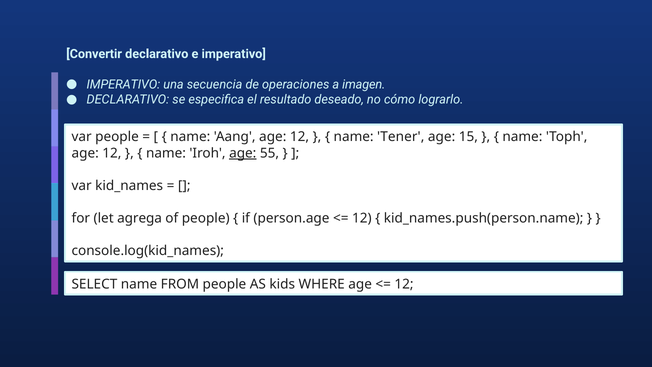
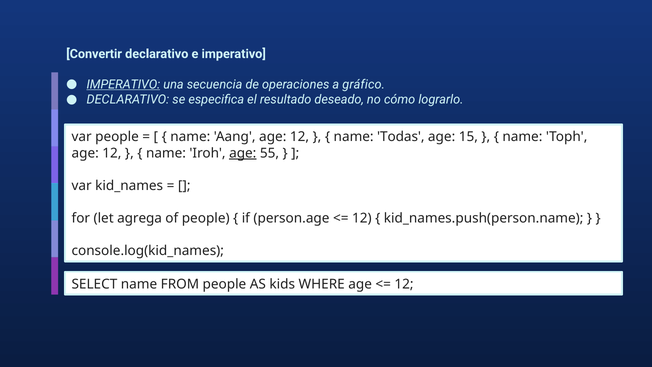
IMPERATIVO at (123, 84) underline: none -> present
imagen: imagen -> gráfico
Tener: Tener -> Todas
